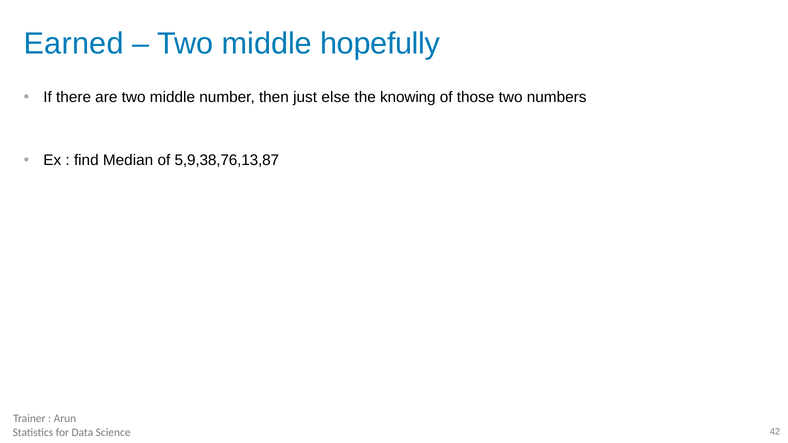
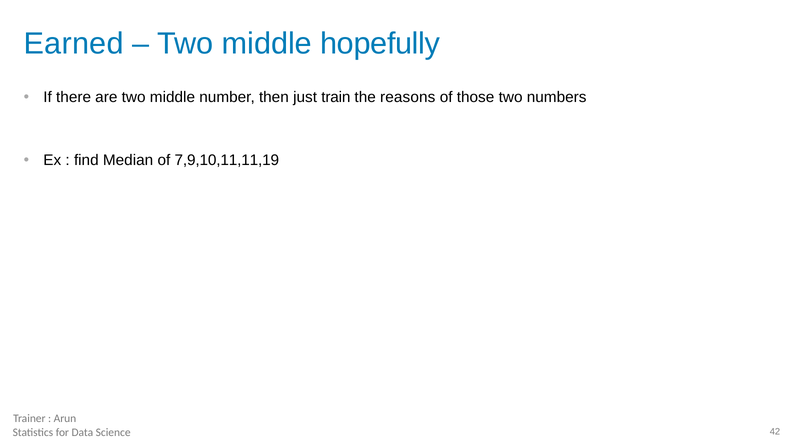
else: else -> train
knowing: knowing -> reasons
5,9,38,76,13,87: 5,9,38,76,13,87 -> 7,9,10,11,11,19
